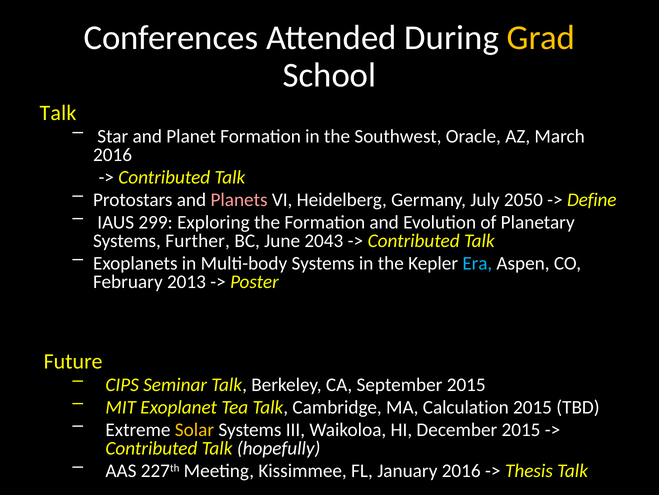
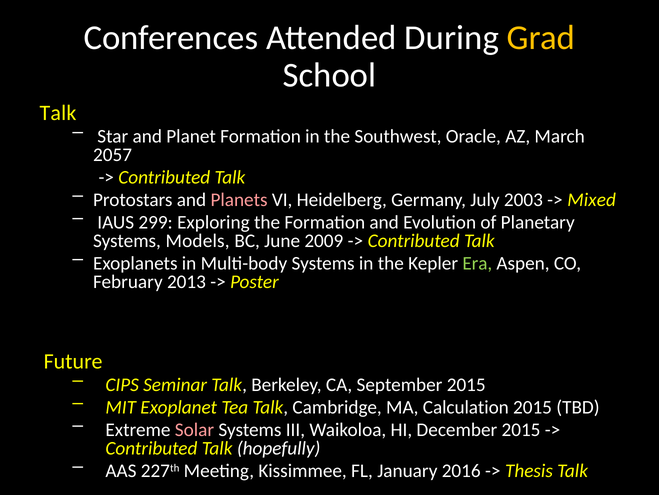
2016 at (113, 154): 2016 -> 2057
2050: 2050 -> 2003
Define: Define -> Mixed
Further: Further -> Models
2043: 2043 -> 2009
Era colour: light blue -> light green
Solar colour: yellow -> pink
